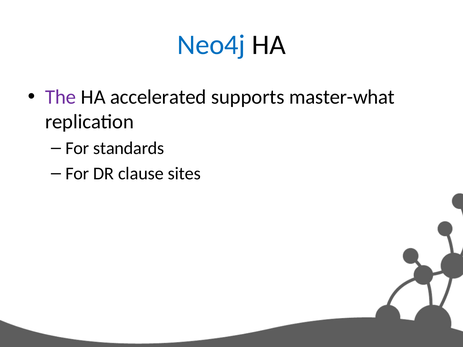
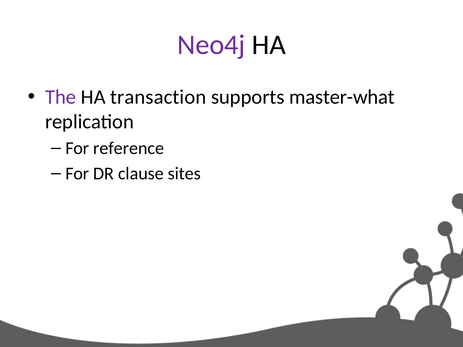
Neo4j colour: blue -> purple
accelerated: accelerated -> transaction
standards: standards -> reference
